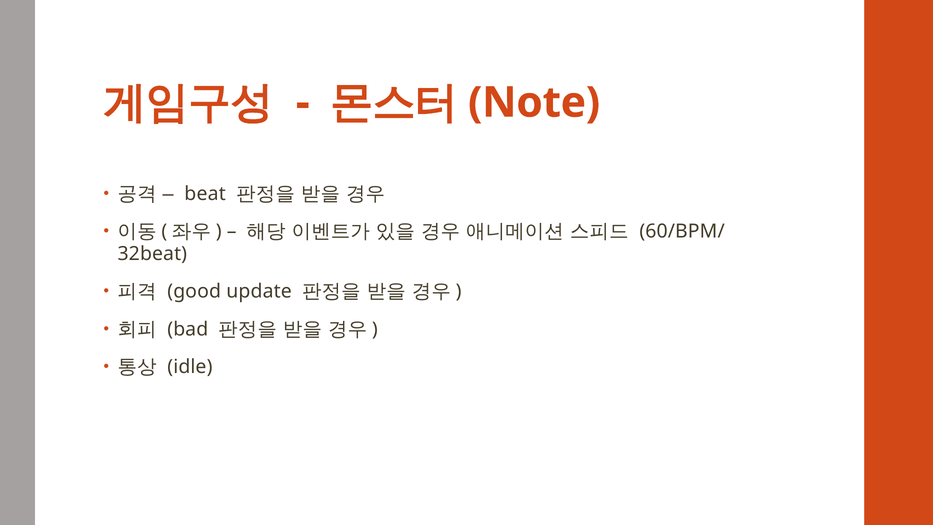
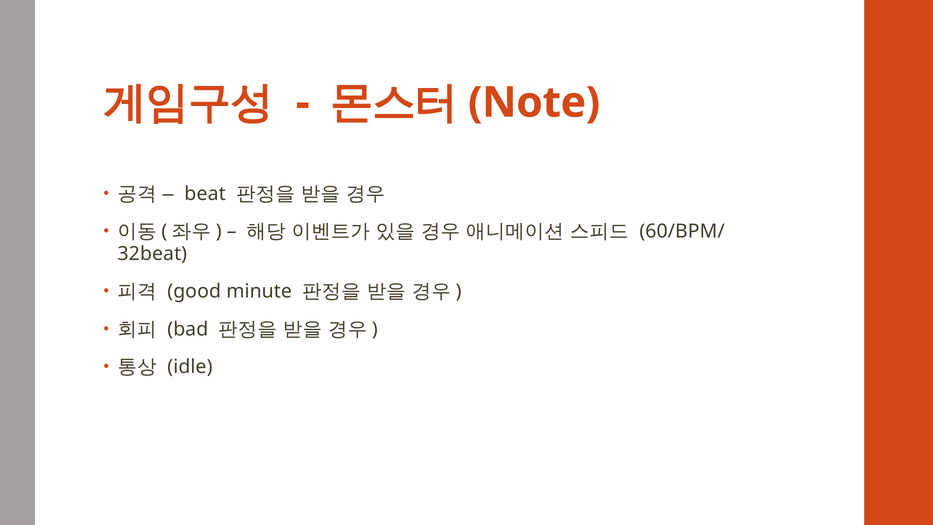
update: update -> minute
